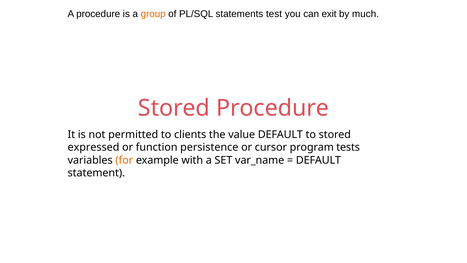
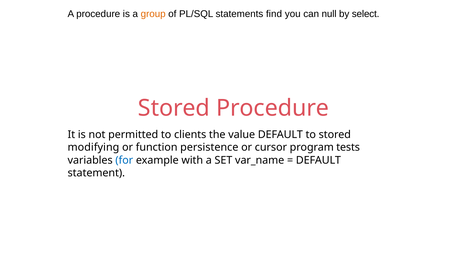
test: test -> find
exit: exit -> null
much: much -> select
expressed: expressed -> modifying
for colour: orange -> blue
